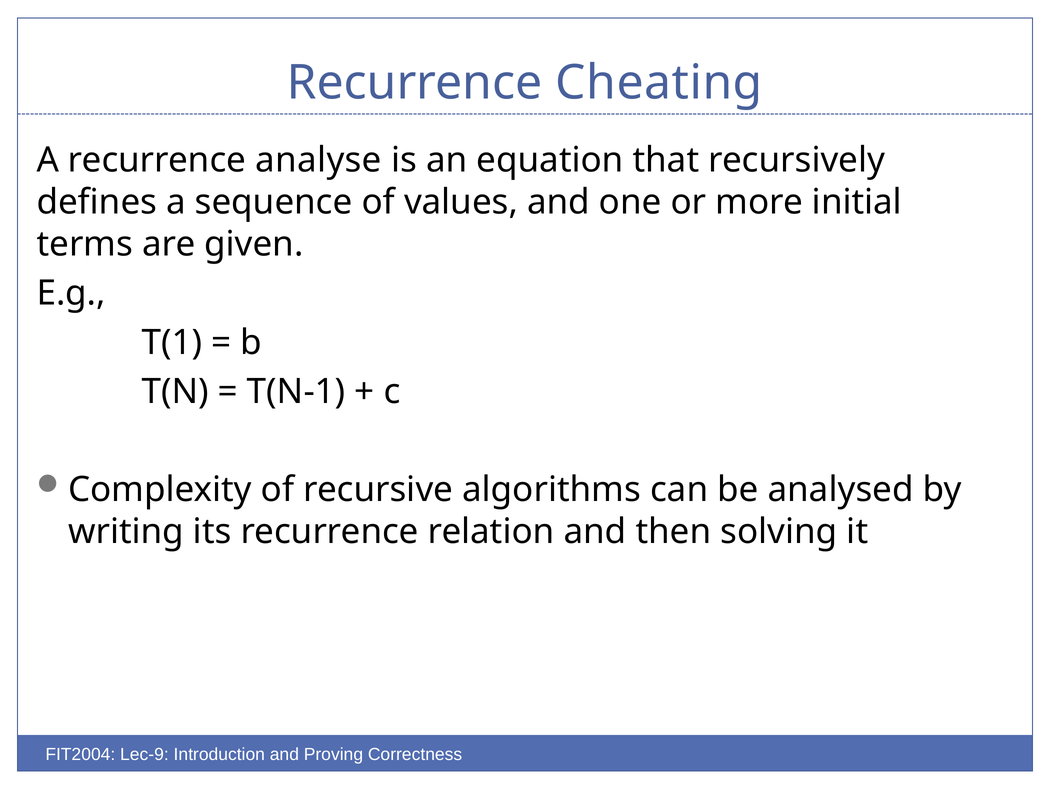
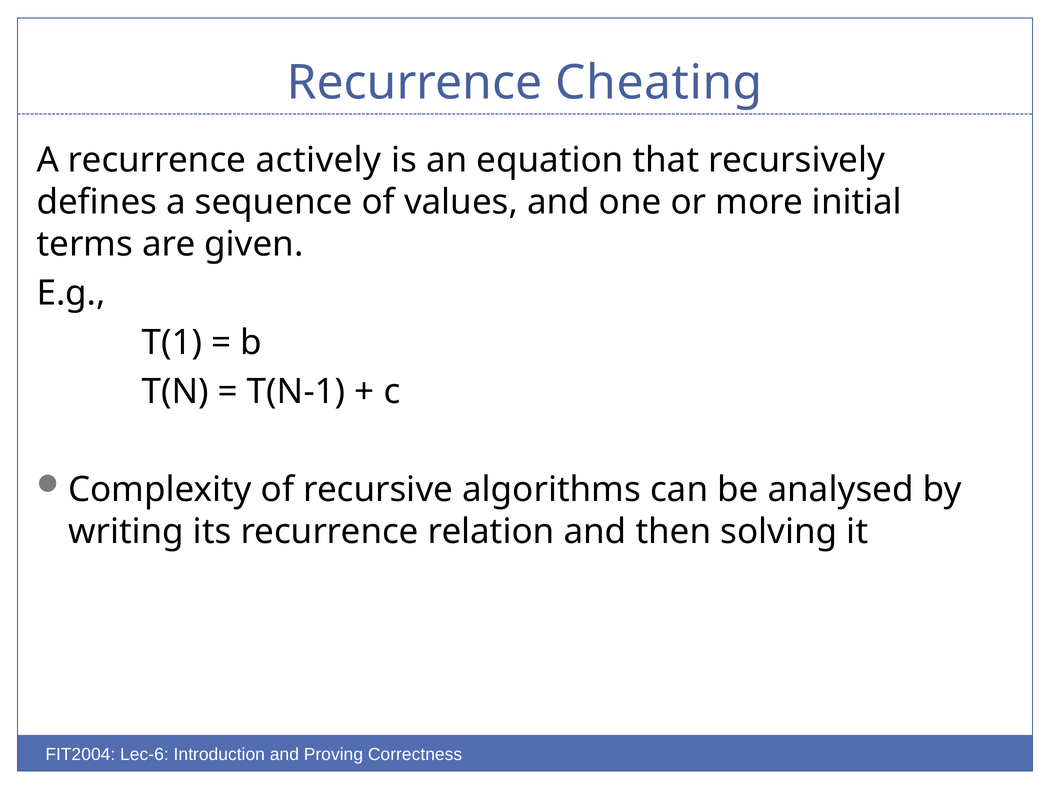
analyse: analyse -> actively
Lec-9: Lec-9 -> Lec-6
